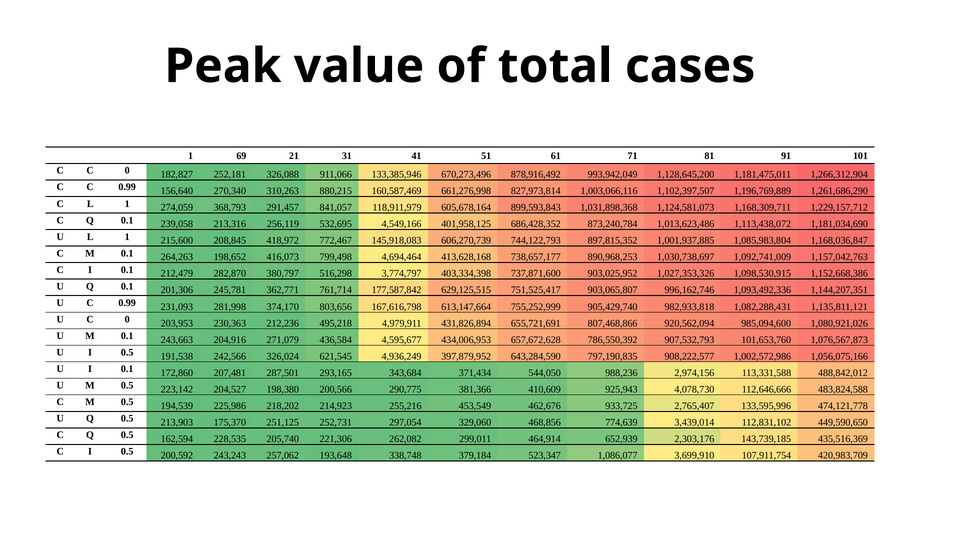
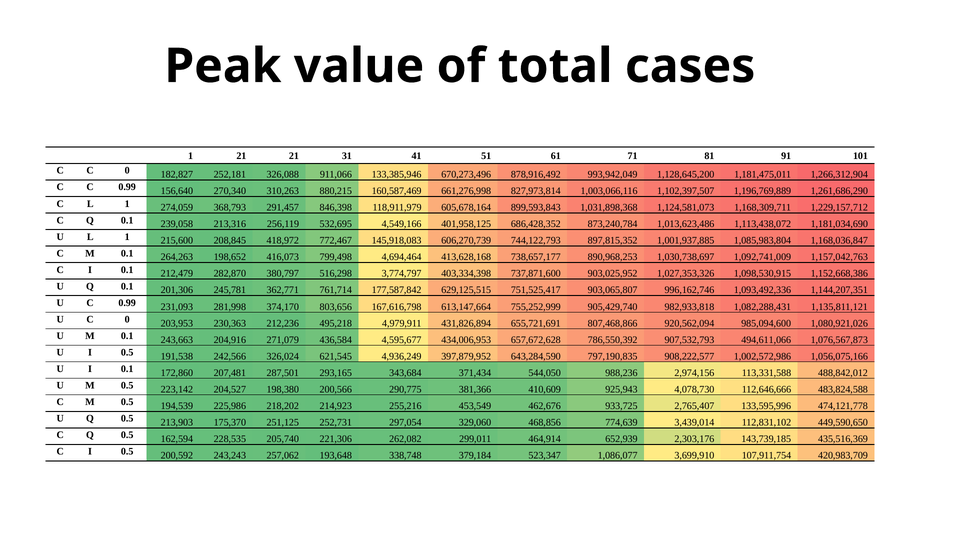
1 69: 69 -> 21
841,057: 841,057 -> 846,398
101,653,760: 101,653,760 -> 494,611,066
